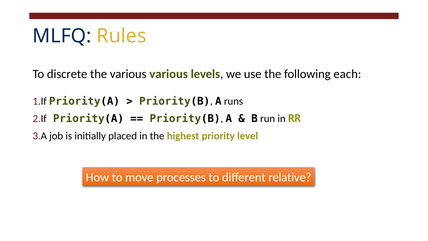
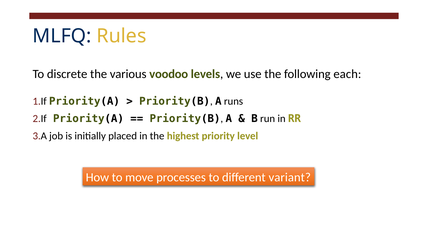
various various: various -> voodoo
relative: relative -> variant
